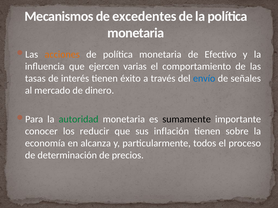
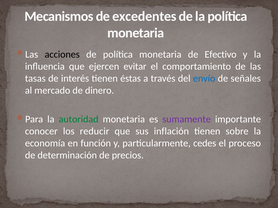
acciones colour: orange -> black
varias: varias -> evitar
éxito: éxito -> éstas
sumamente colour: black -> purple
alcanza: alcanza -> función
todos: todos -> cedes
